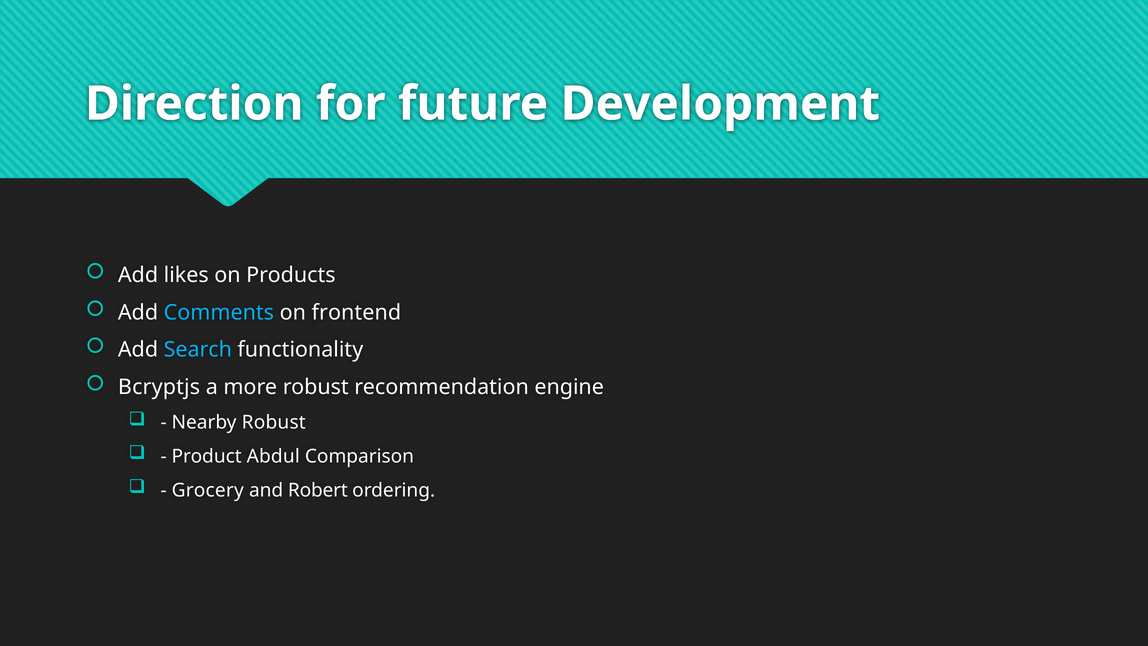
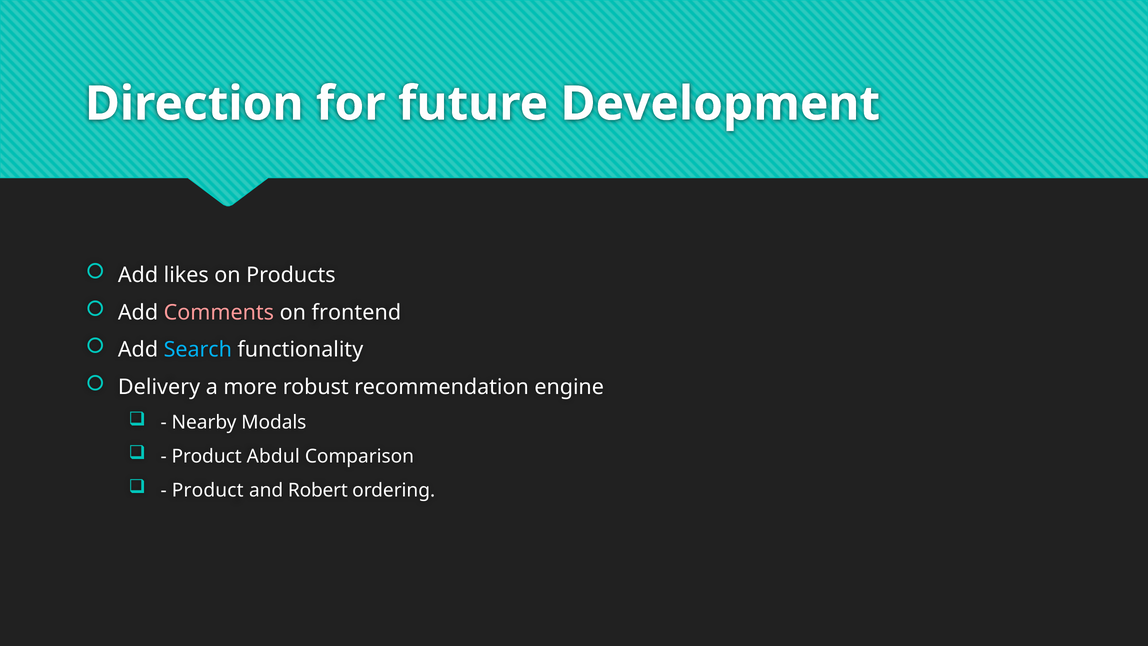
Comments colour: light blue -> pink
Bcryptjs: Bcryptjs -> Delivery
Nearby Robust: Robust -> Modals
Grocery at (208, 490): Grocery -> Product
